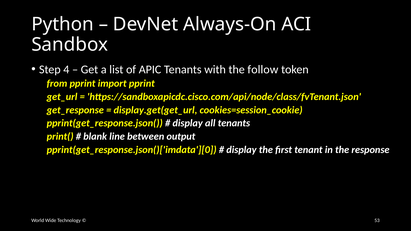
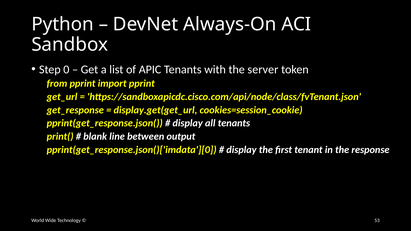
4: 4 -> 0
follow: follow -> server
